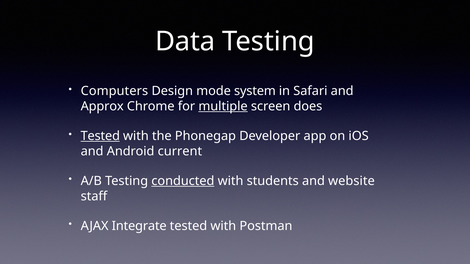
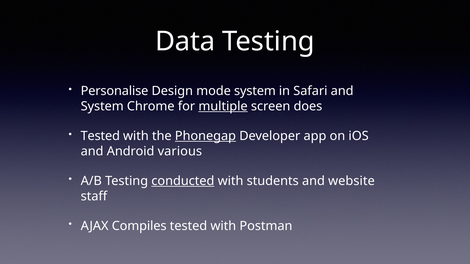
Computers: Computers -> Personalise
Approx at (102, 106): Approx -> System
Tested at (100, 136) underline: present -> none
Phonegap underline: none -> present
current: current -> various
Integrate: Integrate -> Compiles
